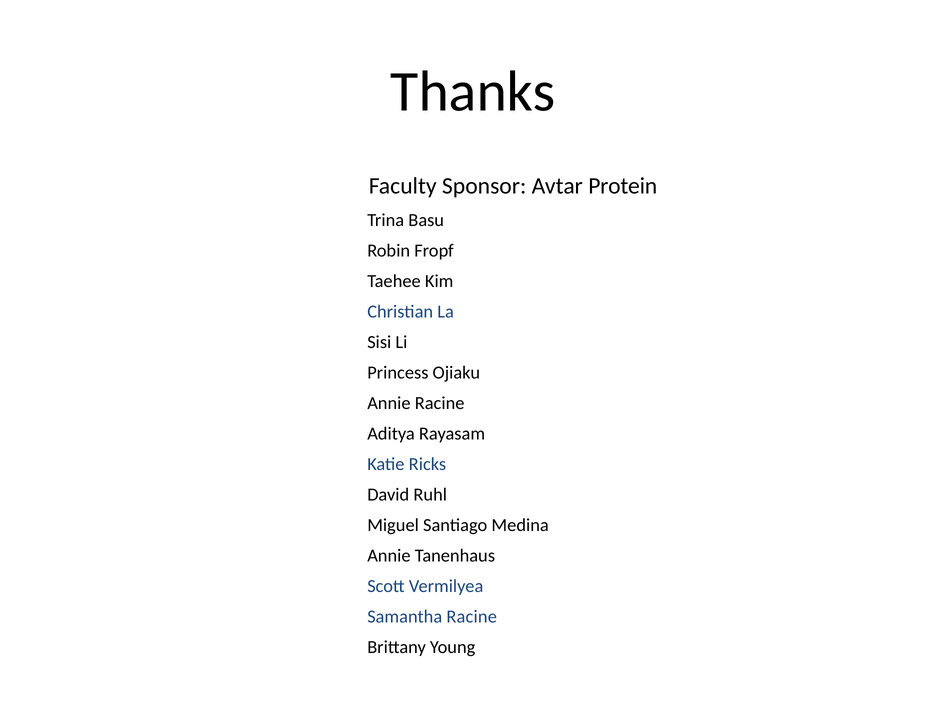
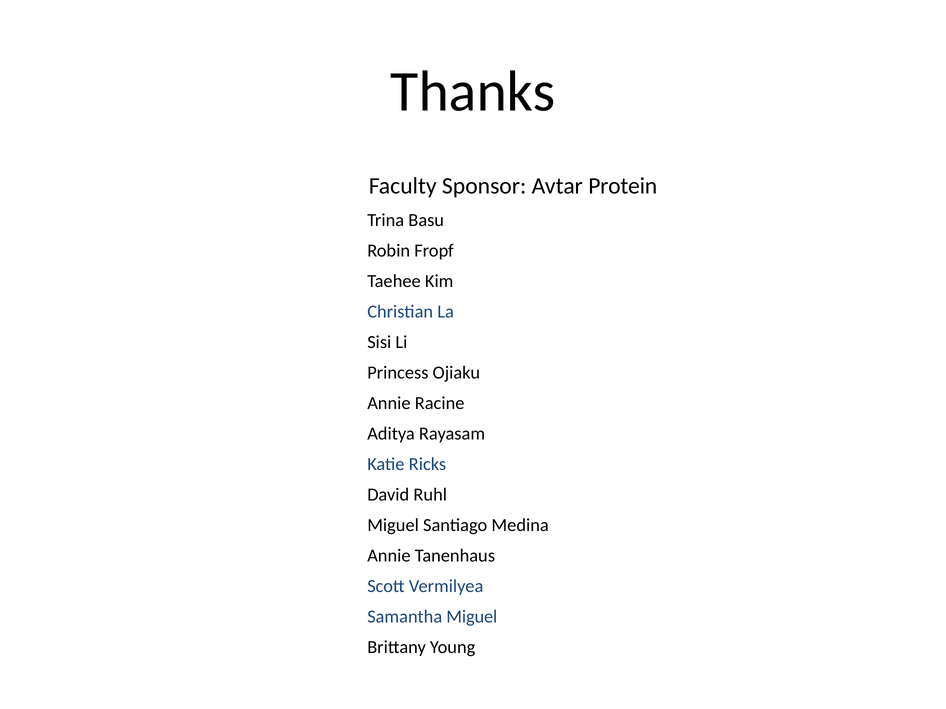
Samantha Racine: Racine -> Miguel
